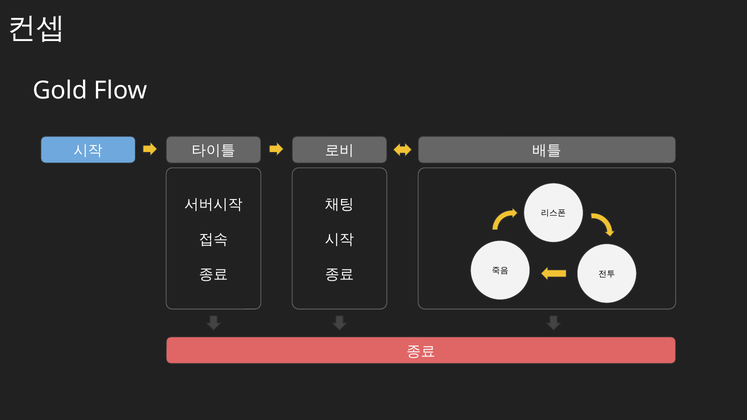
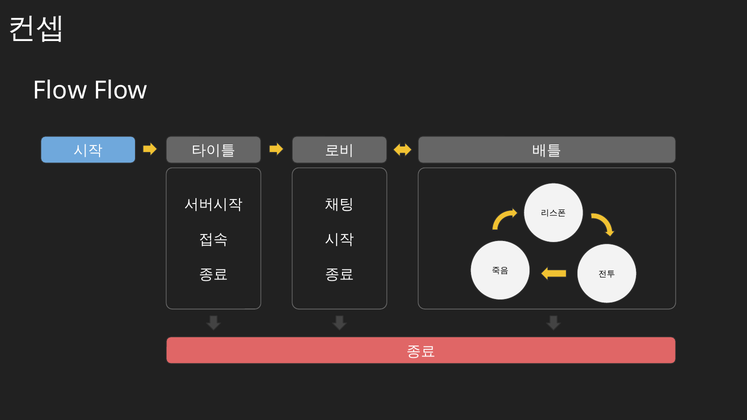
Gold at (60, 91): Gold -> Flow
